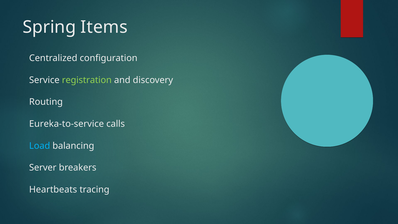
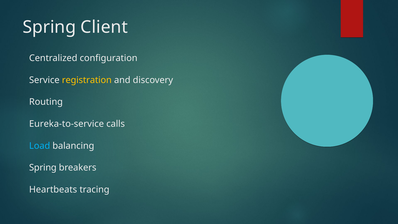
Items: Items -> Client
registration colour: light green -> yellow
Server at (43, 168): Server -> Spring
